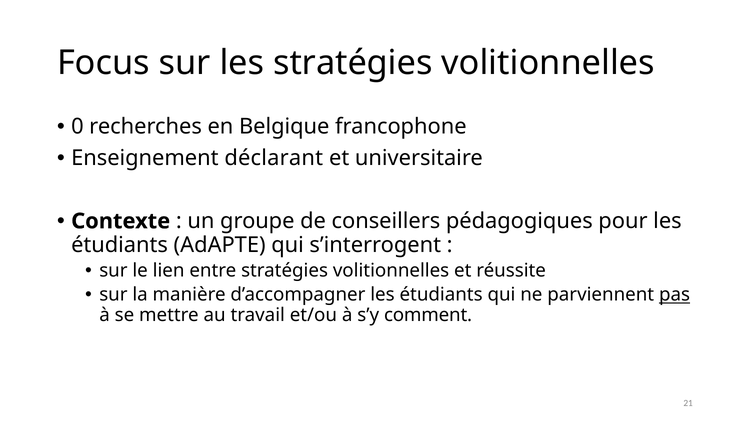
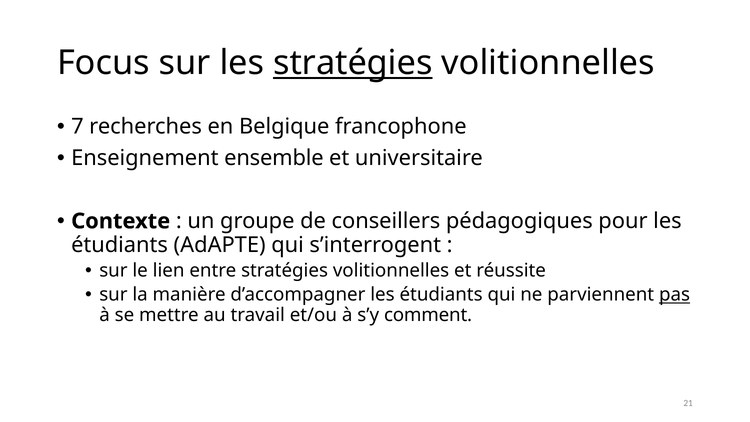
stratégies at (353, 63) underline: none -> present
0: 0 -> 7
déclarant: déclarant -> ensemble
